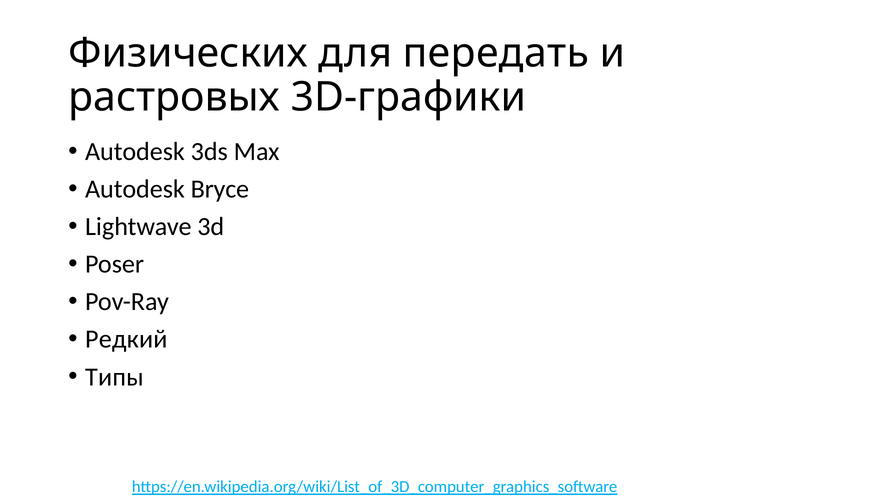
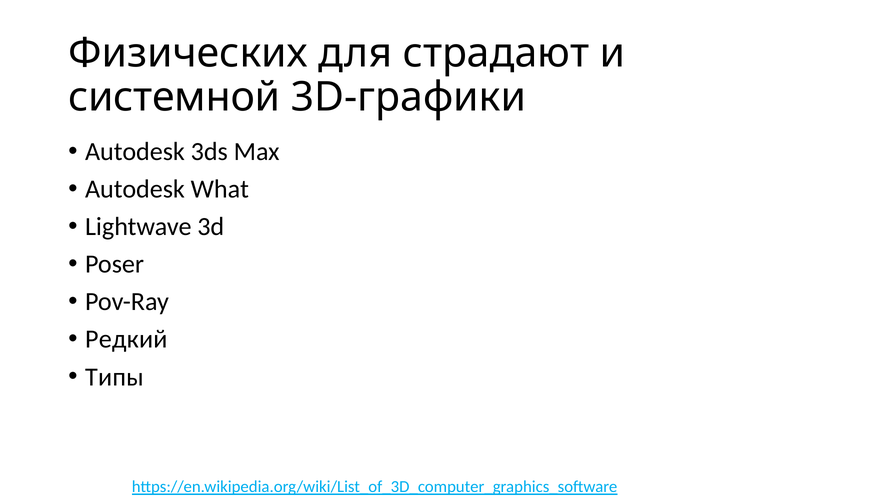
передать: передать -> страдают
растровых: растровых -> системной
Bryce: Bryce -> What
